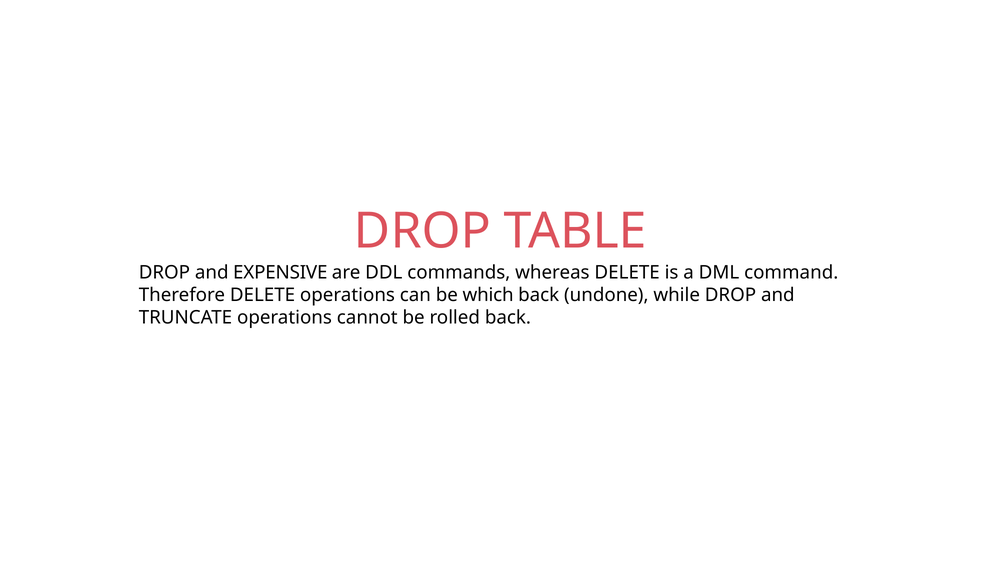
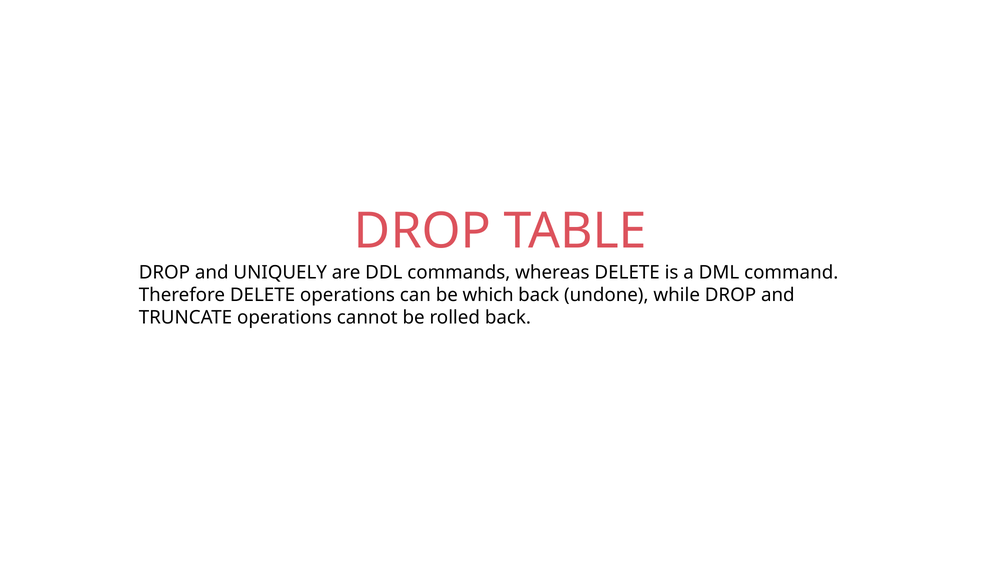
EXPENSIVE: EXPENSIVE -> UNIQUELY
